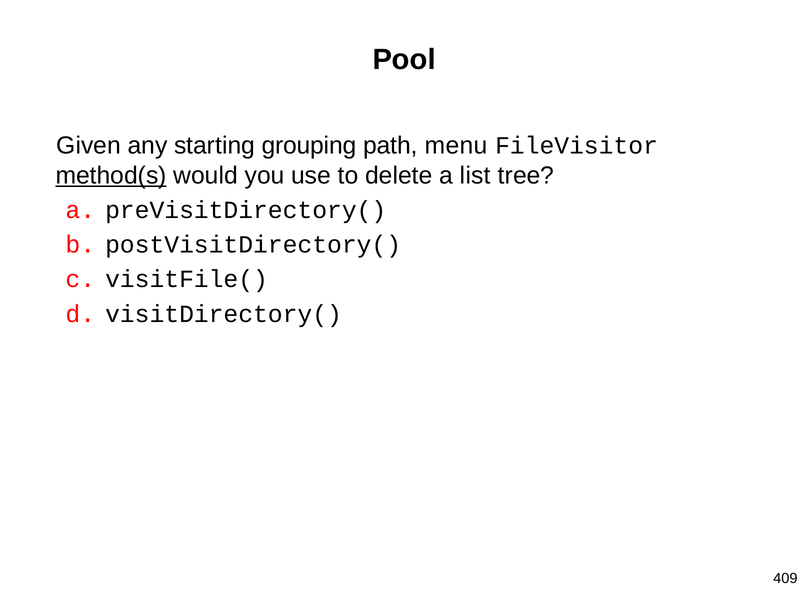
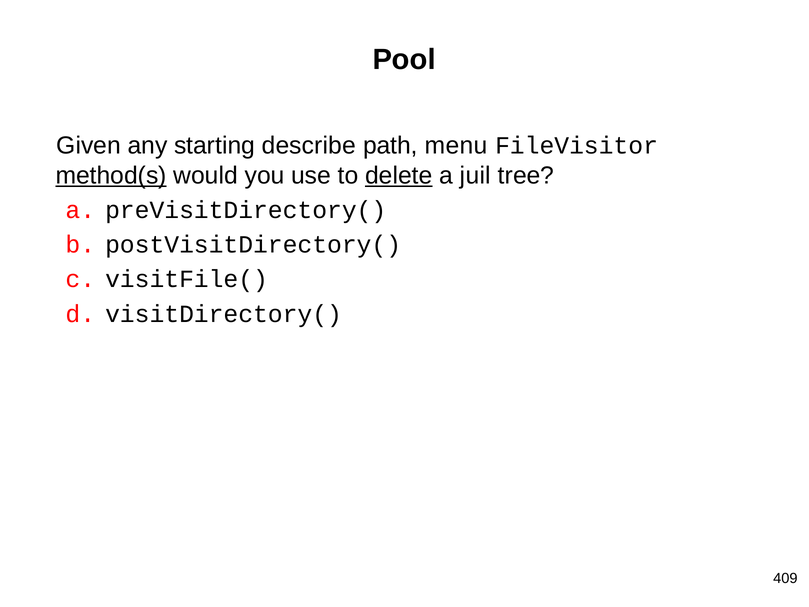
grouping: grouping -> describe
delete underline: none -> present
list: list -> juil
